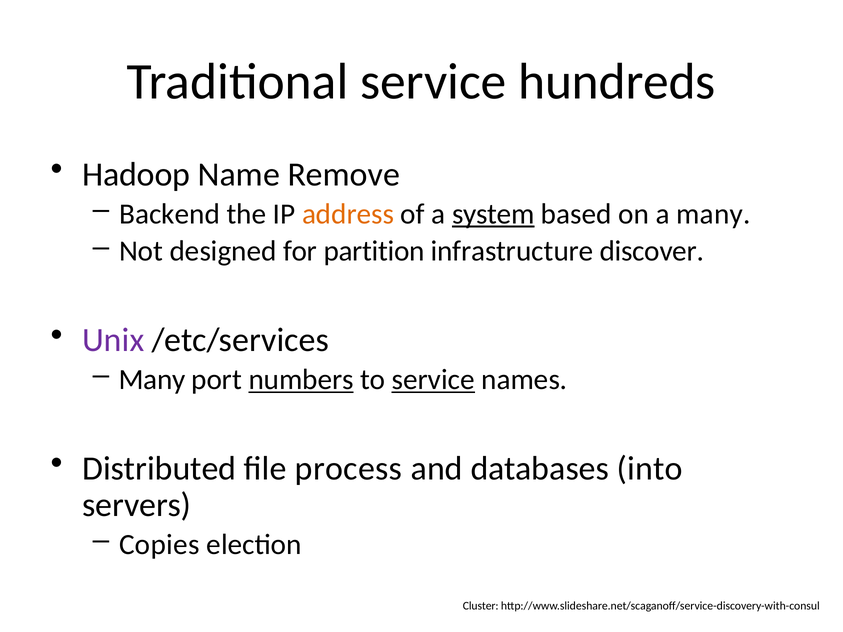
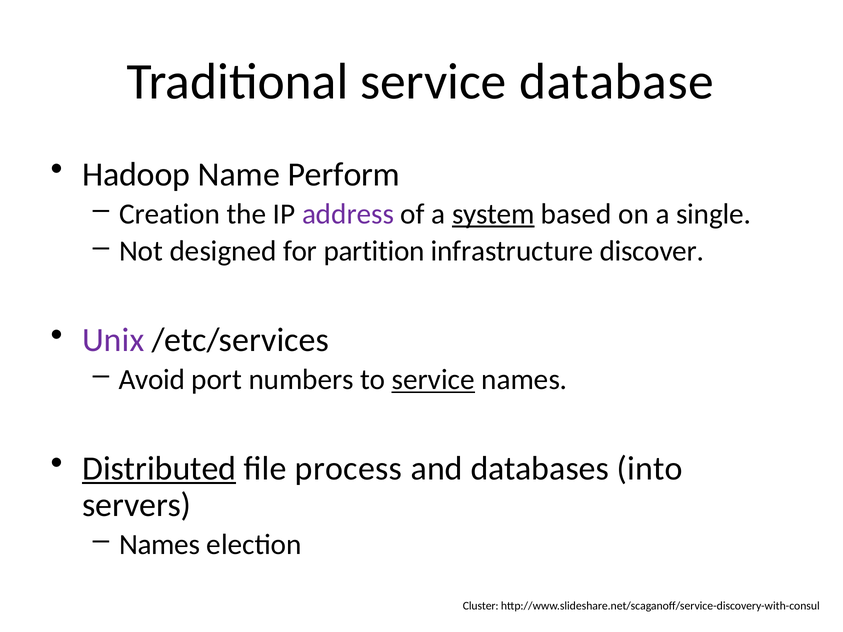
hundreds: hundreds -> database
Remove: Remove -> Perform
Backend: Backend -> Creation
address colour: orange -> purple
a many: many -> single
Many at (152, 380): Many -> Avoid
numbers underline: present -> none
Distributed underline: none -> present
Copies at (159, 545): Copies -> Names
